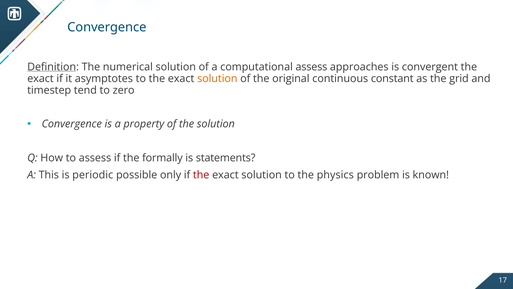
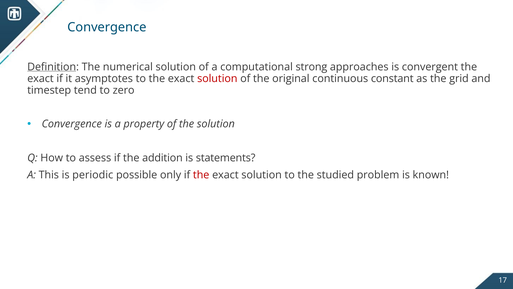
computational assess: assess -> strong
solution at (217, 79) colour: orange -> red
formally: formally -> addition
physics: physics -> studied
